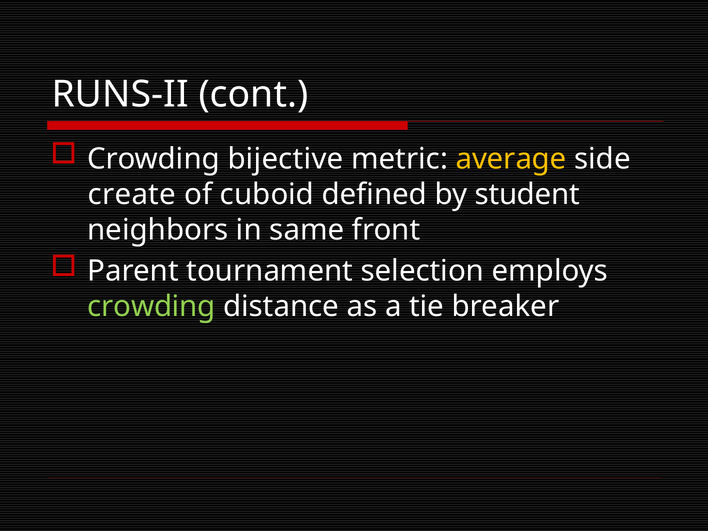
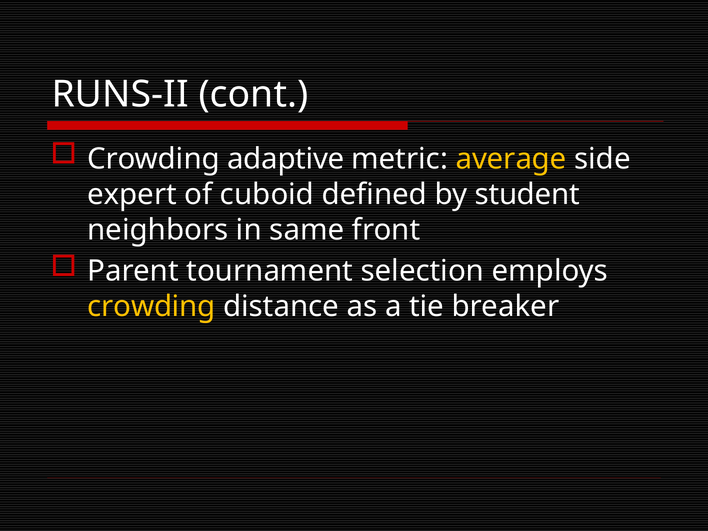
bijective: bijective -> adaptive
create: create -> expert
crowding at (151, 306) colour: light green -> yellow
